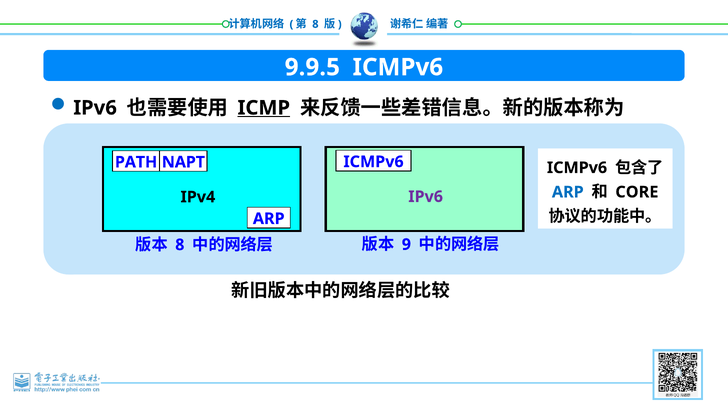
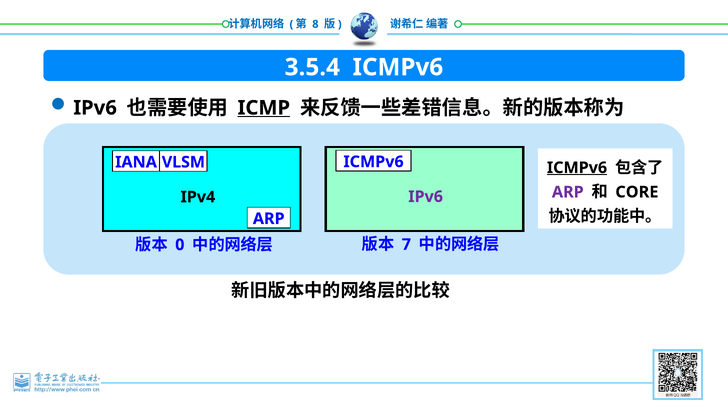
9.9.5: 9.9.5 -> 3.5.4
PATH: PATH -> IANA
NAPT: NAPT -> VLSM
ICMPv6 at (577, 168) underline: none -> present
ARP at (568, 192) colour: blue -> purple
9: 9 -> 7
8 at (180, 245): 8 -> 0
